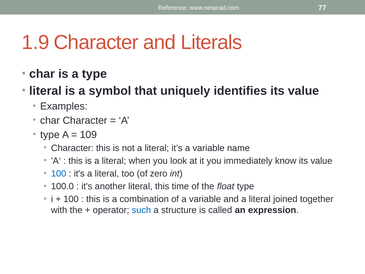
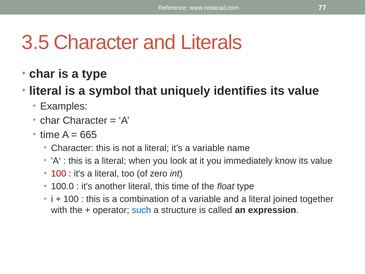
1.9: 1.9 -> 3.5
type at (50, 135): type -> time
109: 109 -> 665
100 at (59, 173) colour: blue -> red
